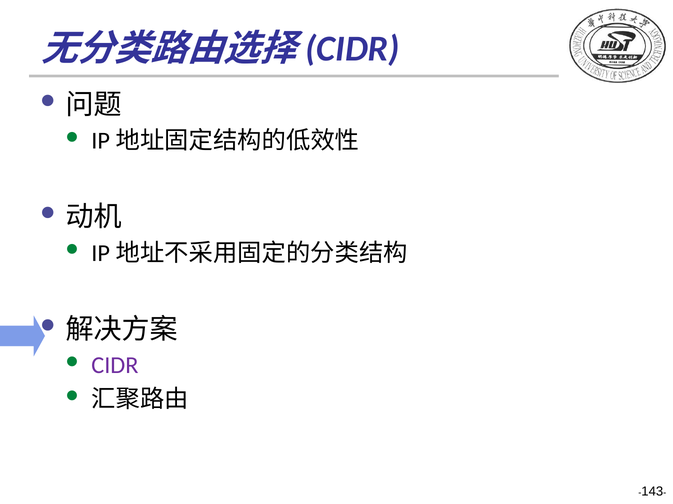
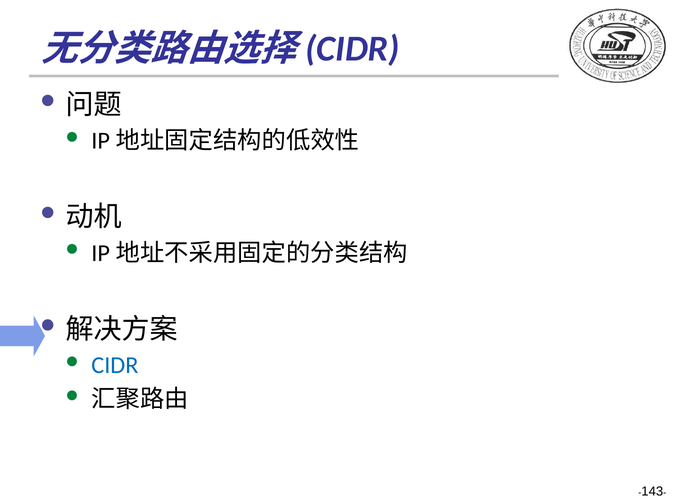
CIDR colour: purple -> blue
